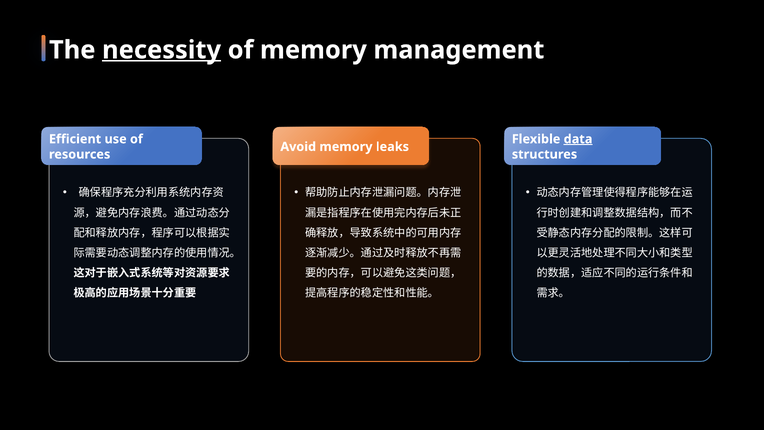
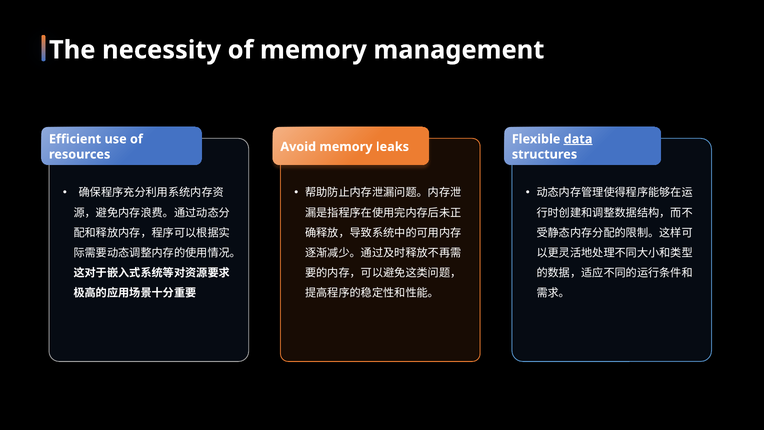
necessity underline: present -> none
